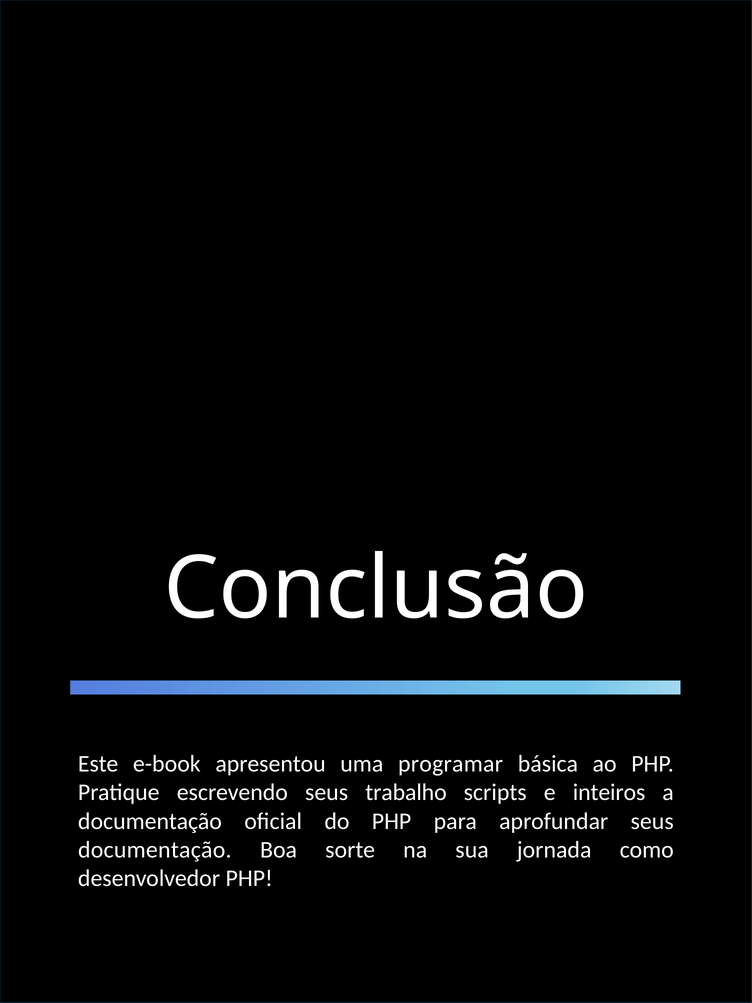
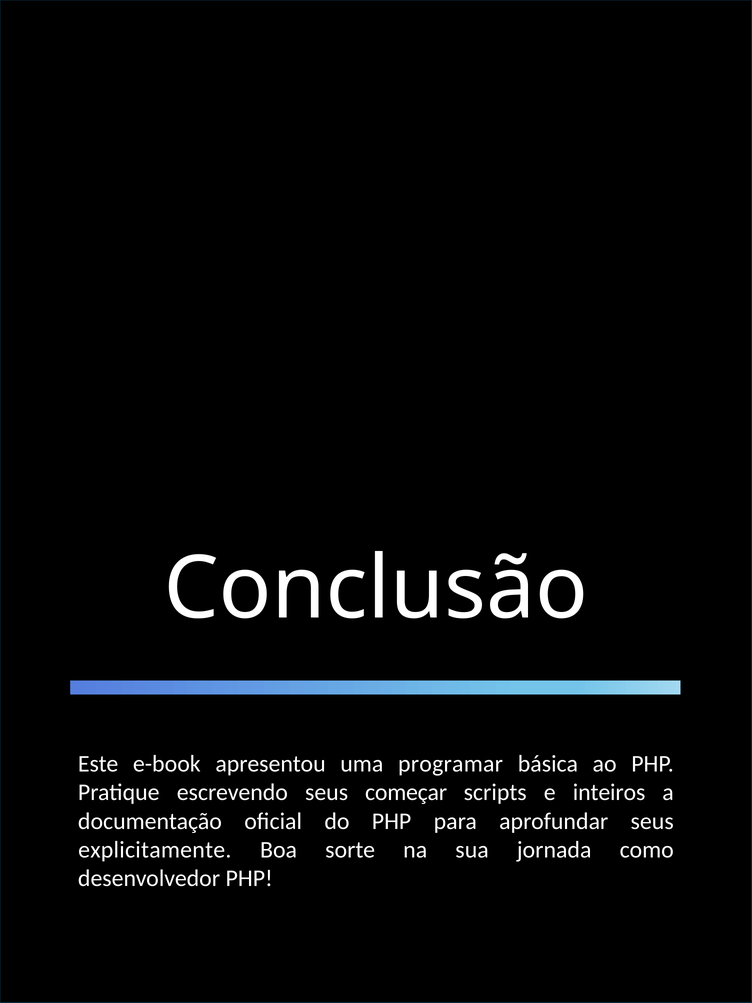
trabalho: trabalho -> começar
documentação at (155, 850): documentação -> explicitamente
